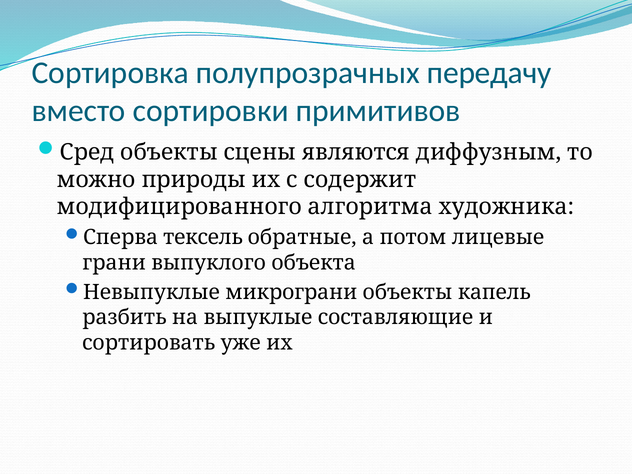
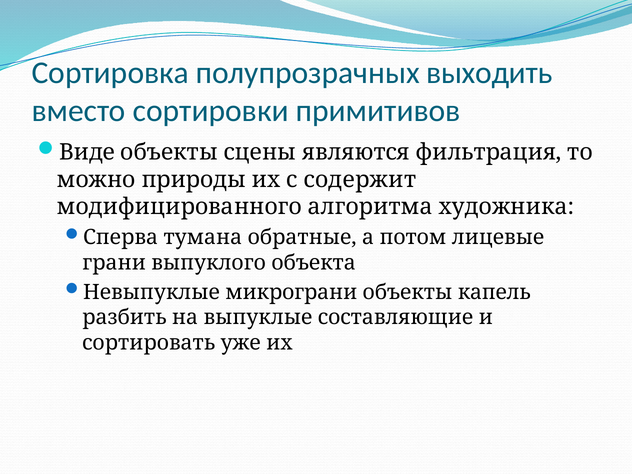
передачу: передачу -> выходить
Сред: Сред -> Виде
диффузным: диффузным -> фильтрация
тексель: тексель -> тумана
